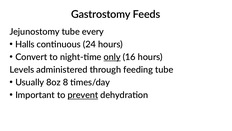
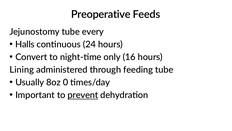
Gastrostomy: Gastrostomy -> Preoperative
only underline: present -> none
Levels: Levels -> Lining
8: 8 -> 0
